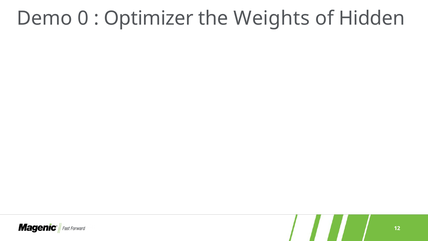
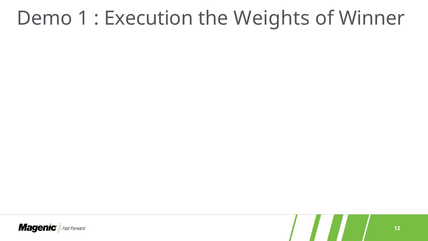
0: 0 -> 1
Optimizer: Optimizer -> Execution
Hidden: Hidden -> Winner
